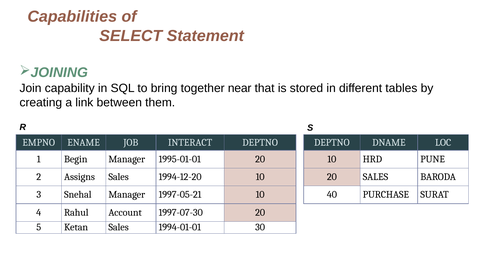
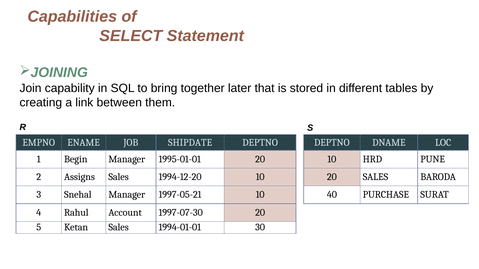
near: near -> later
INTERACT: INTERACT -> SHIPDATE
